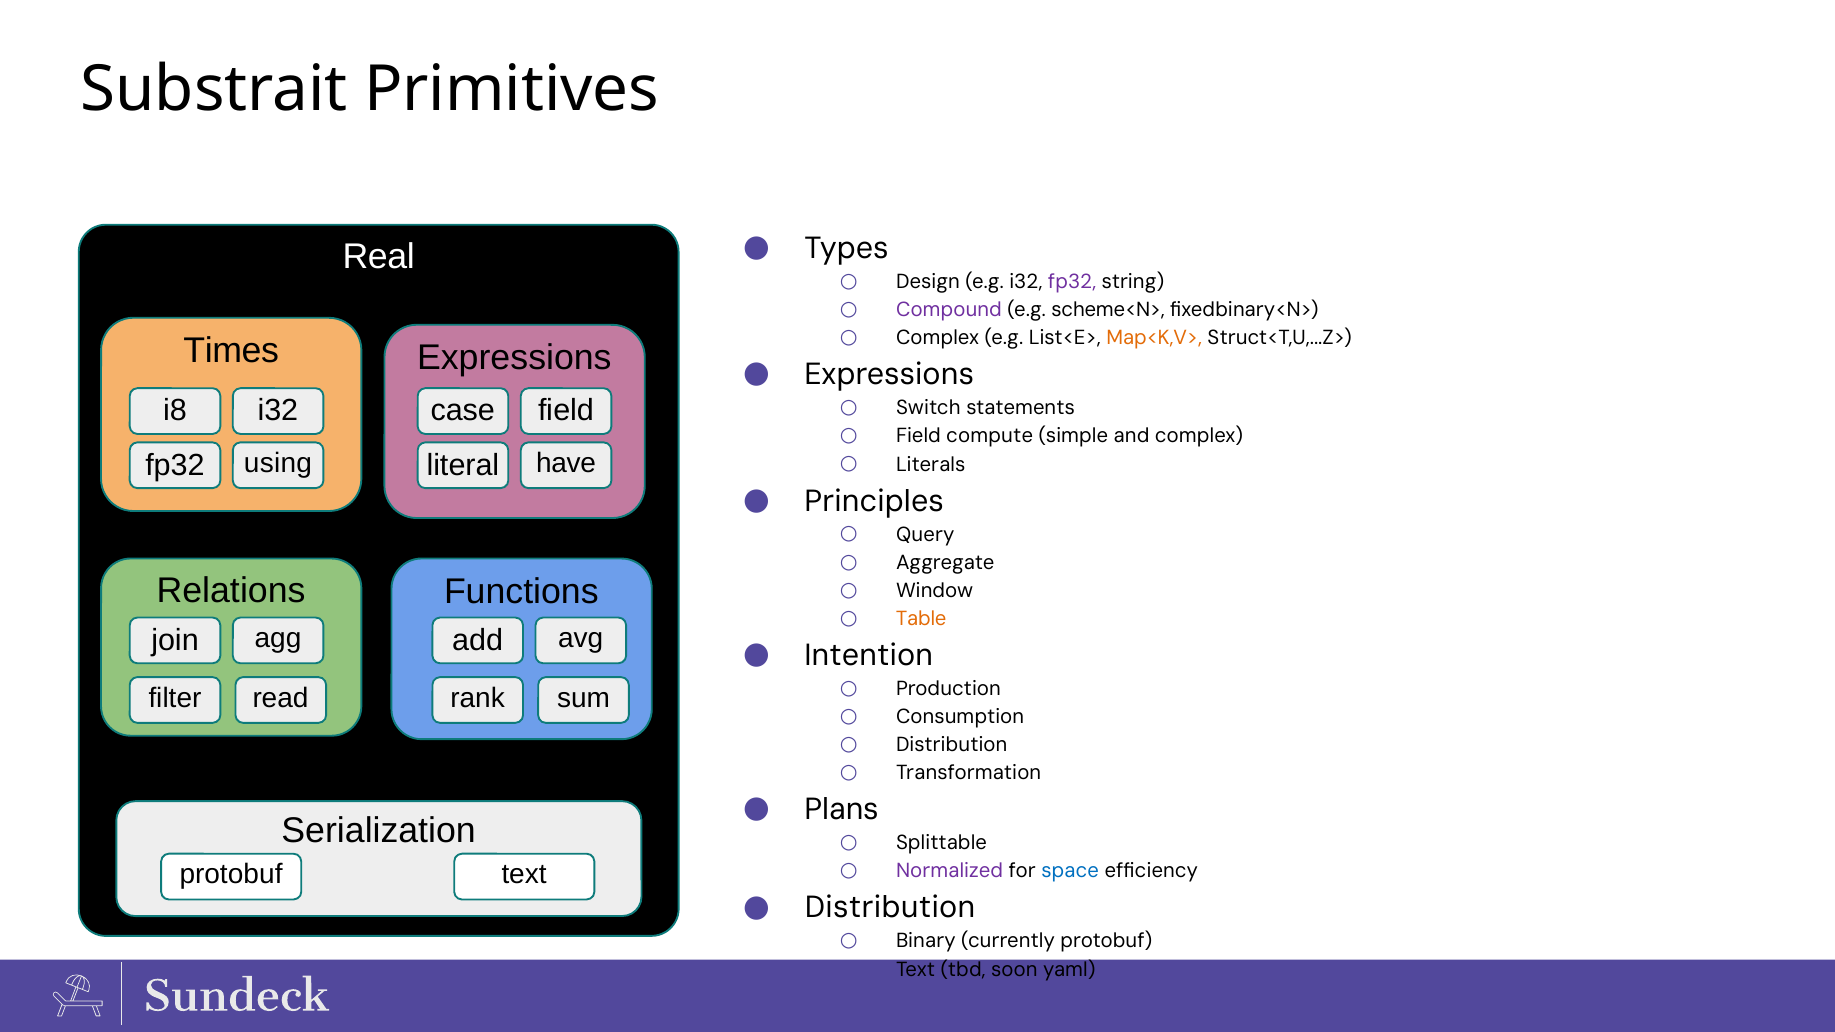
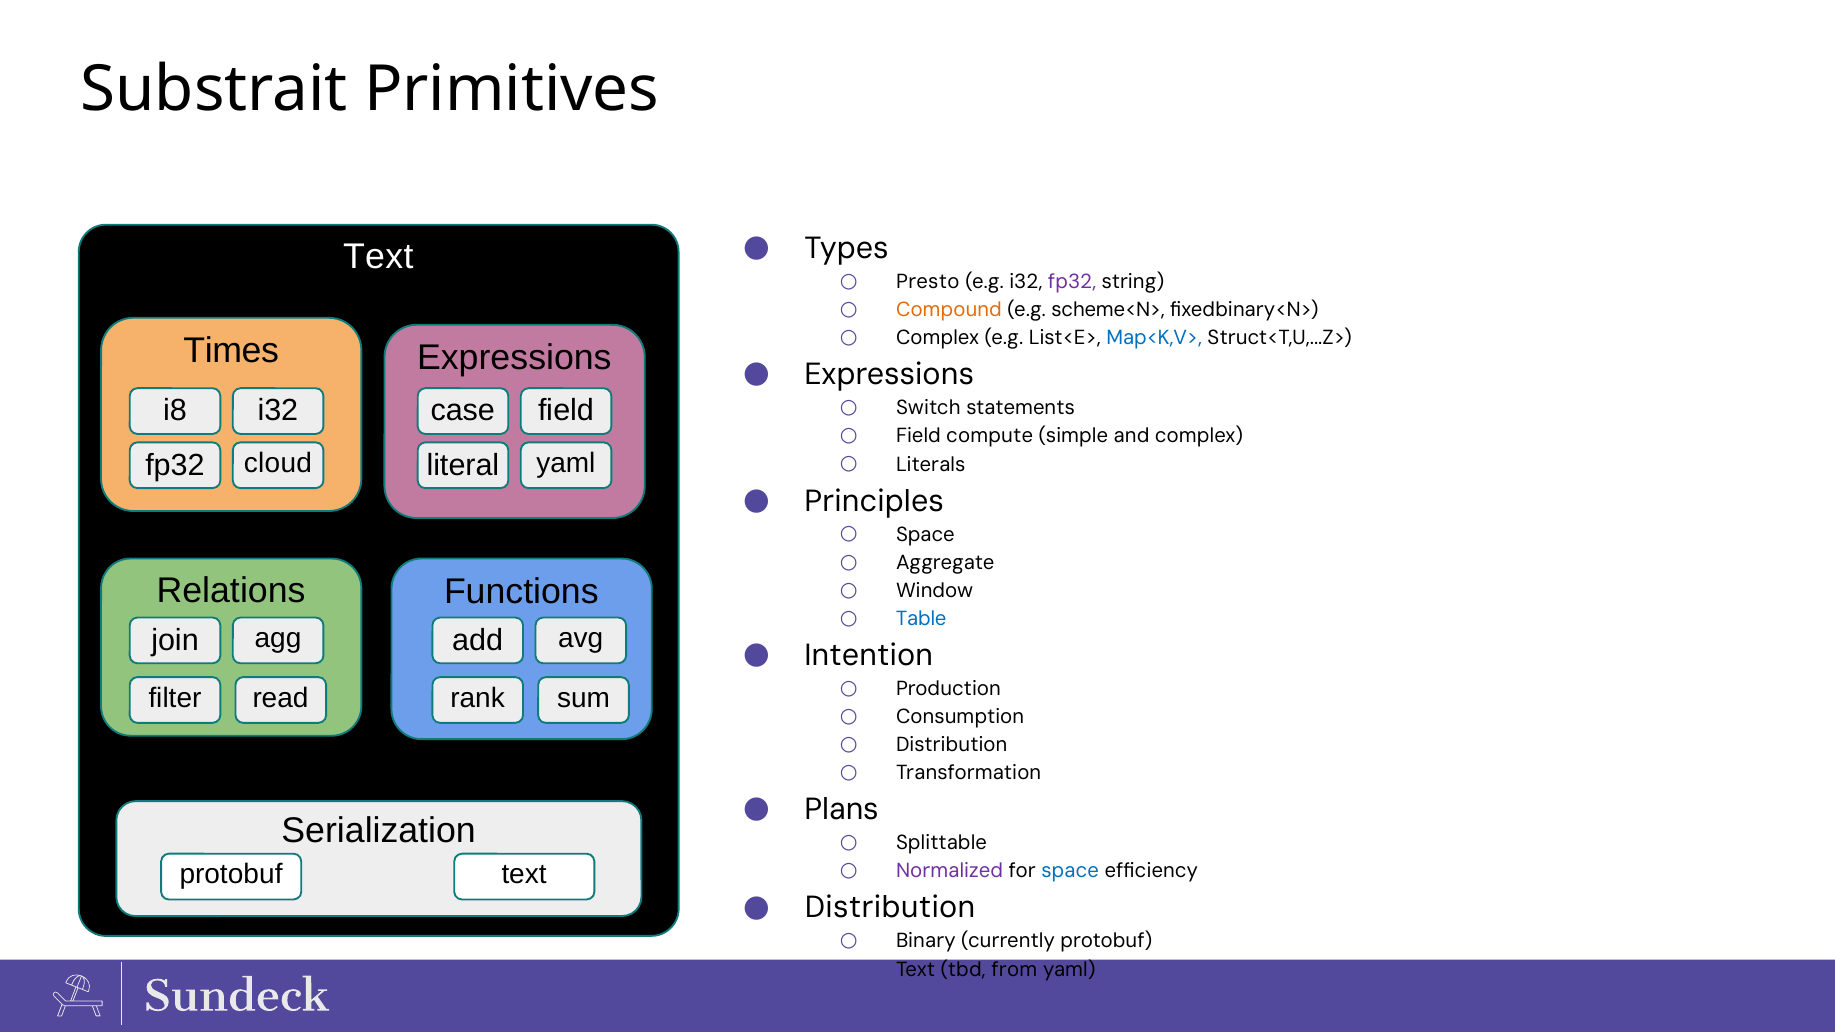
Real at (379, 257): Real -> Text
Design: Design -> Presto
Compound colour: purple -> orange
Map<K,V> colour: orange -> blue
using: using -> cloud
literal have: have -> yaml
Query at (925, 535): Query -> Space
Table colour: orange -> blue
soon: soon -> from
